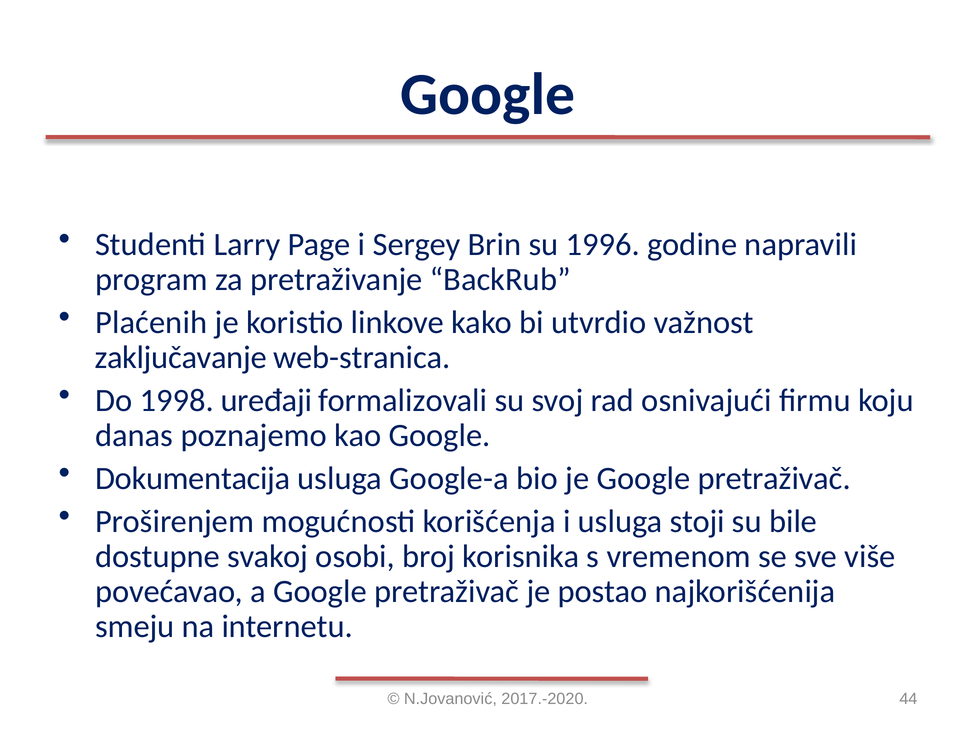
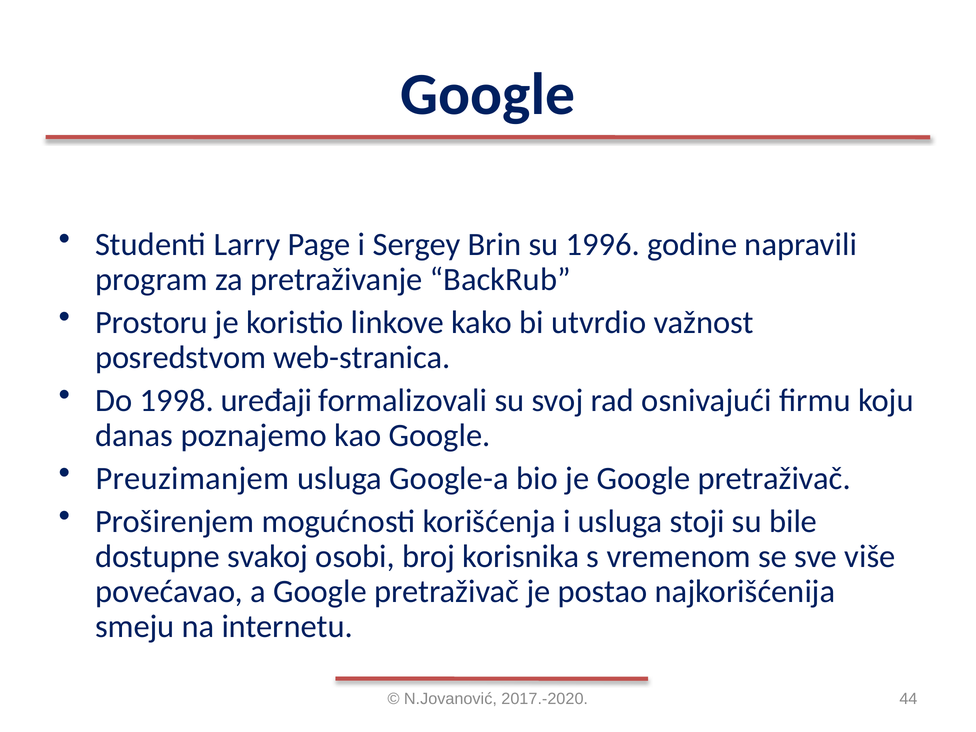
Plaćenih: Plaćenih -> Prostoru
zaključavanje: zaključavanje -> posredstvom
Dokumentacija: Dokumentacija -> Preuzimanjem
